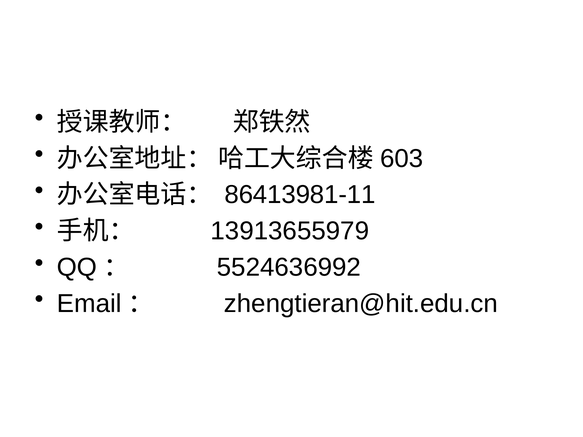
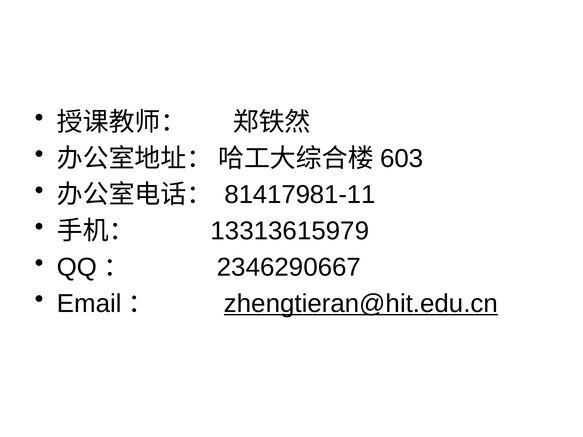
86413981-11: 86413981-11 -> 81417981-11
13913655979: 13913655979 -> 13313615979
5524636992: 5524636992 -> 2346290667
zhengtieran@hit.edu.cn underline: none -> present
